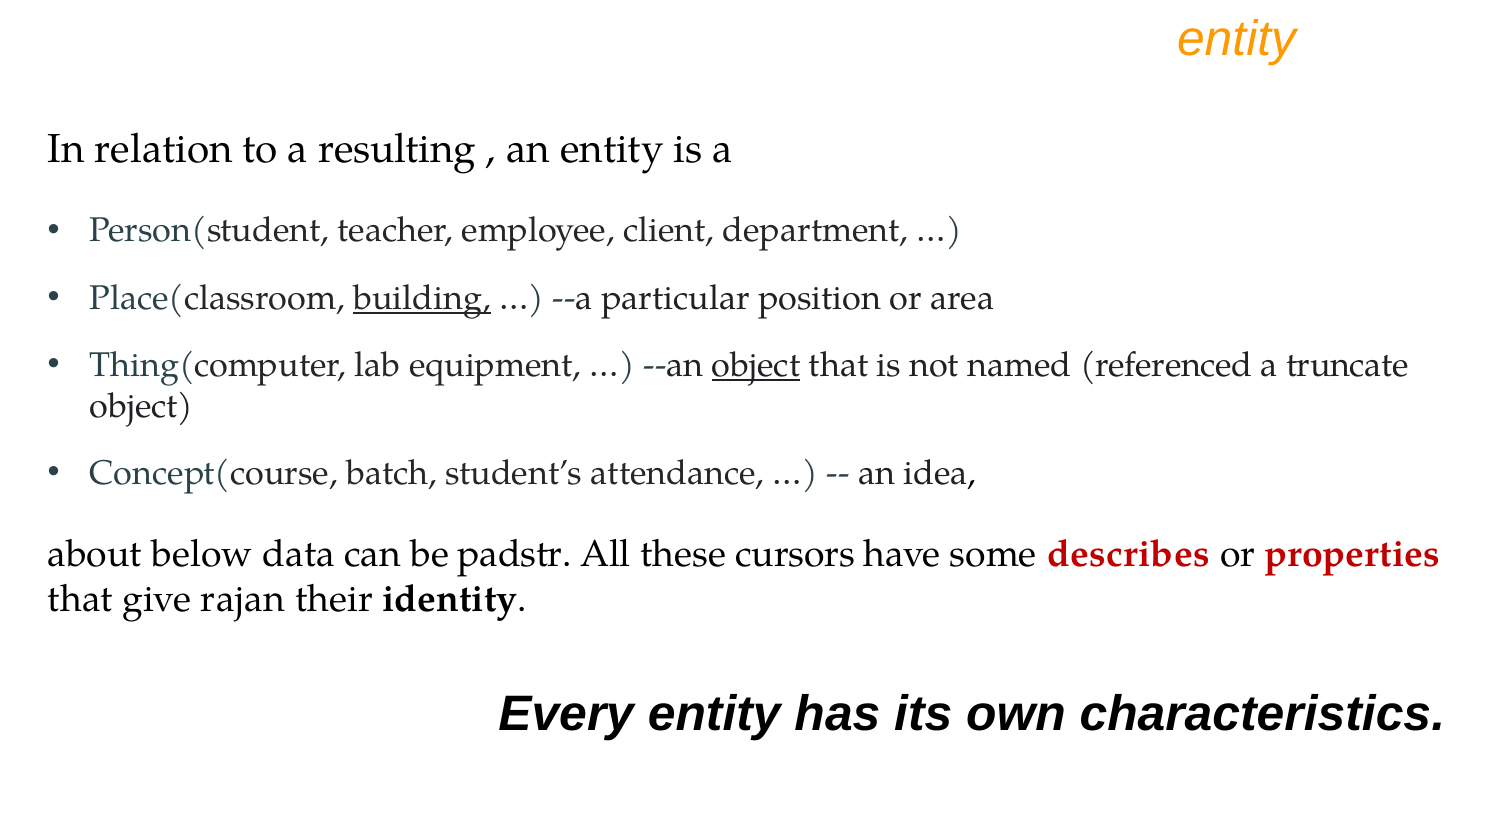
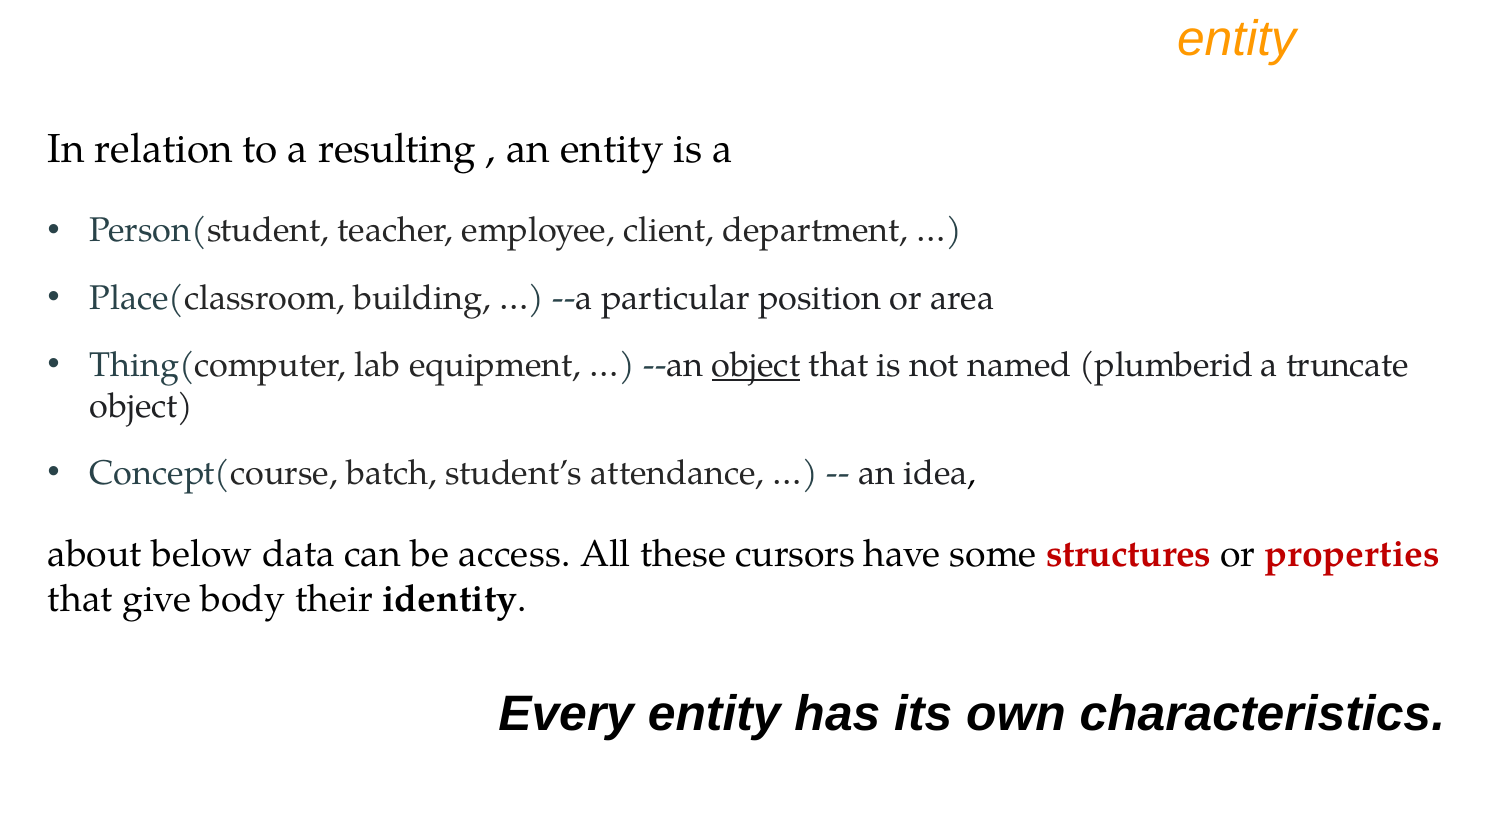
building underline: present -> none
referenced: referenced -> plumberid
padstr: padstr -> access
describes: describes -> structures
rajan: rajan -> body
